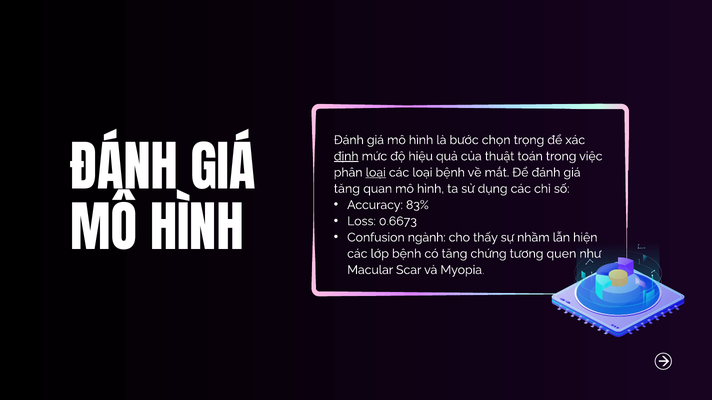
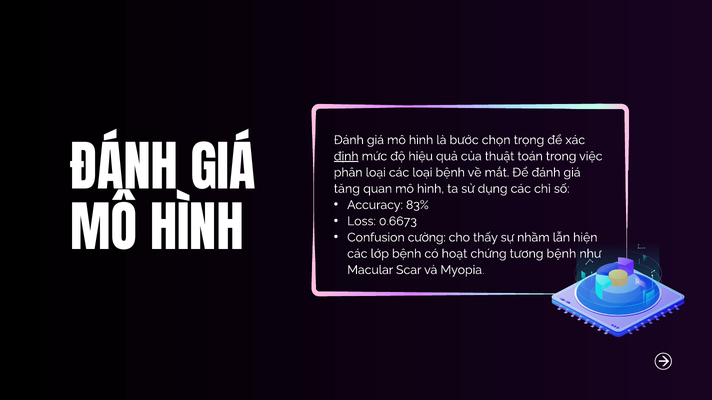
loại at (376, 173) underline: present -> none
ngành: ngành -> cường
có tăng: tăng -> hoạt
tương quen: quen -> bệnh
